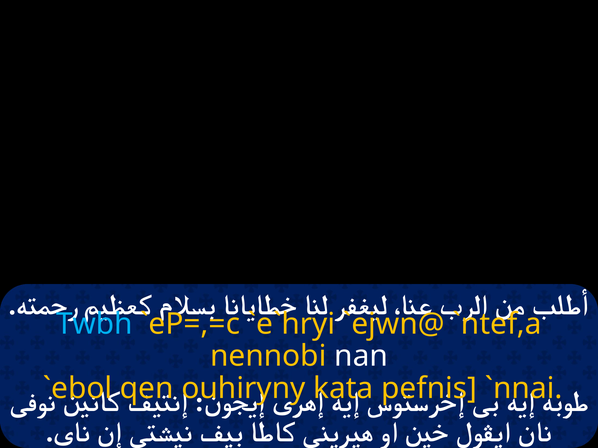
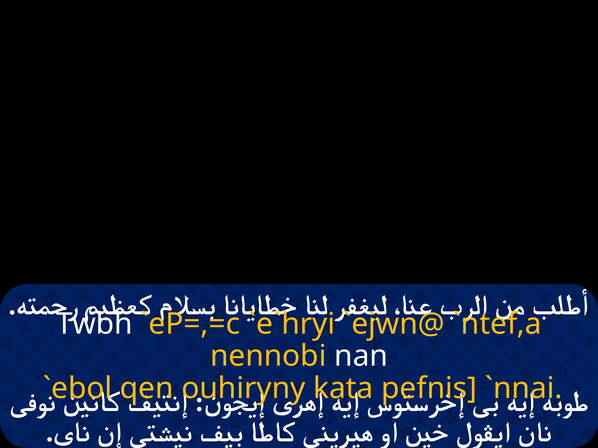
Twbh colour: light blue -> white
